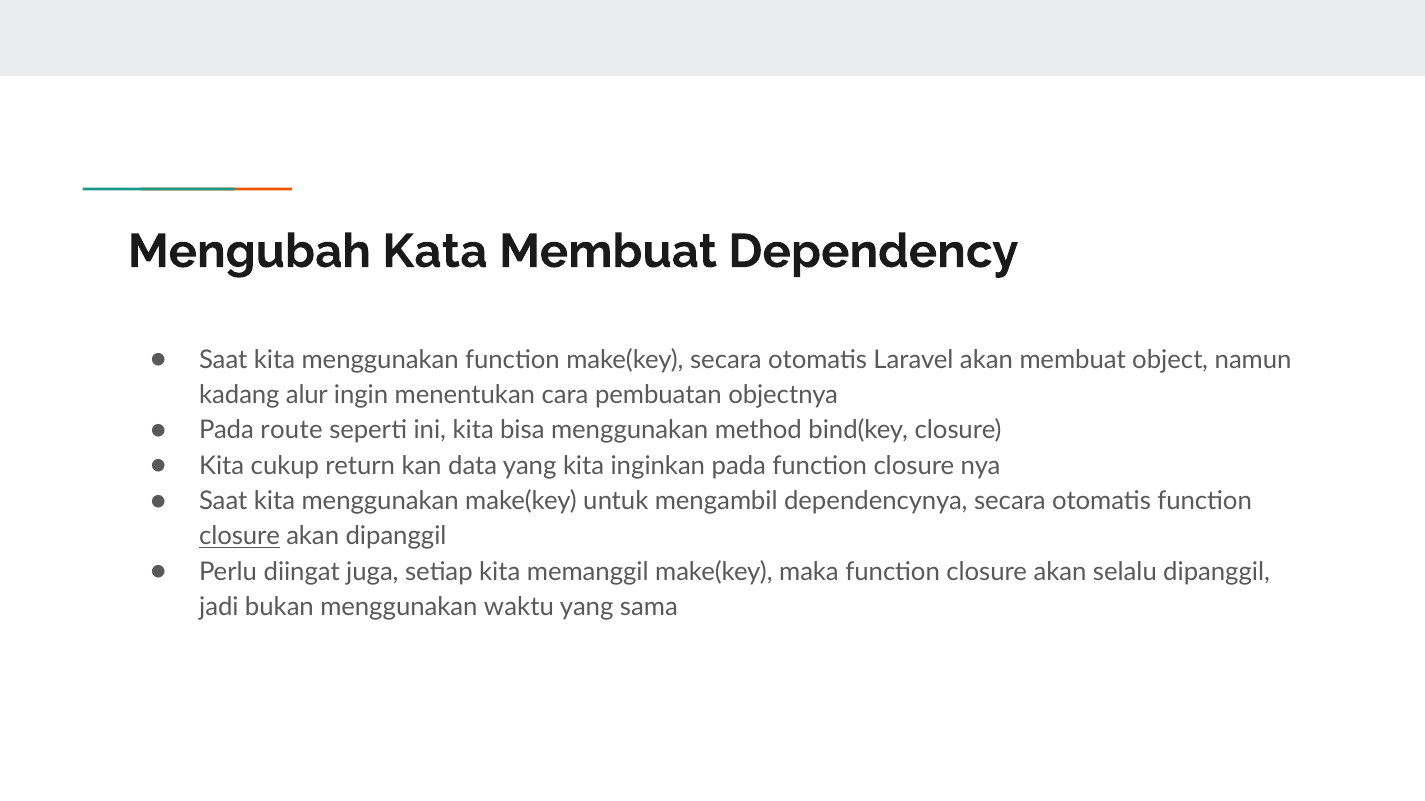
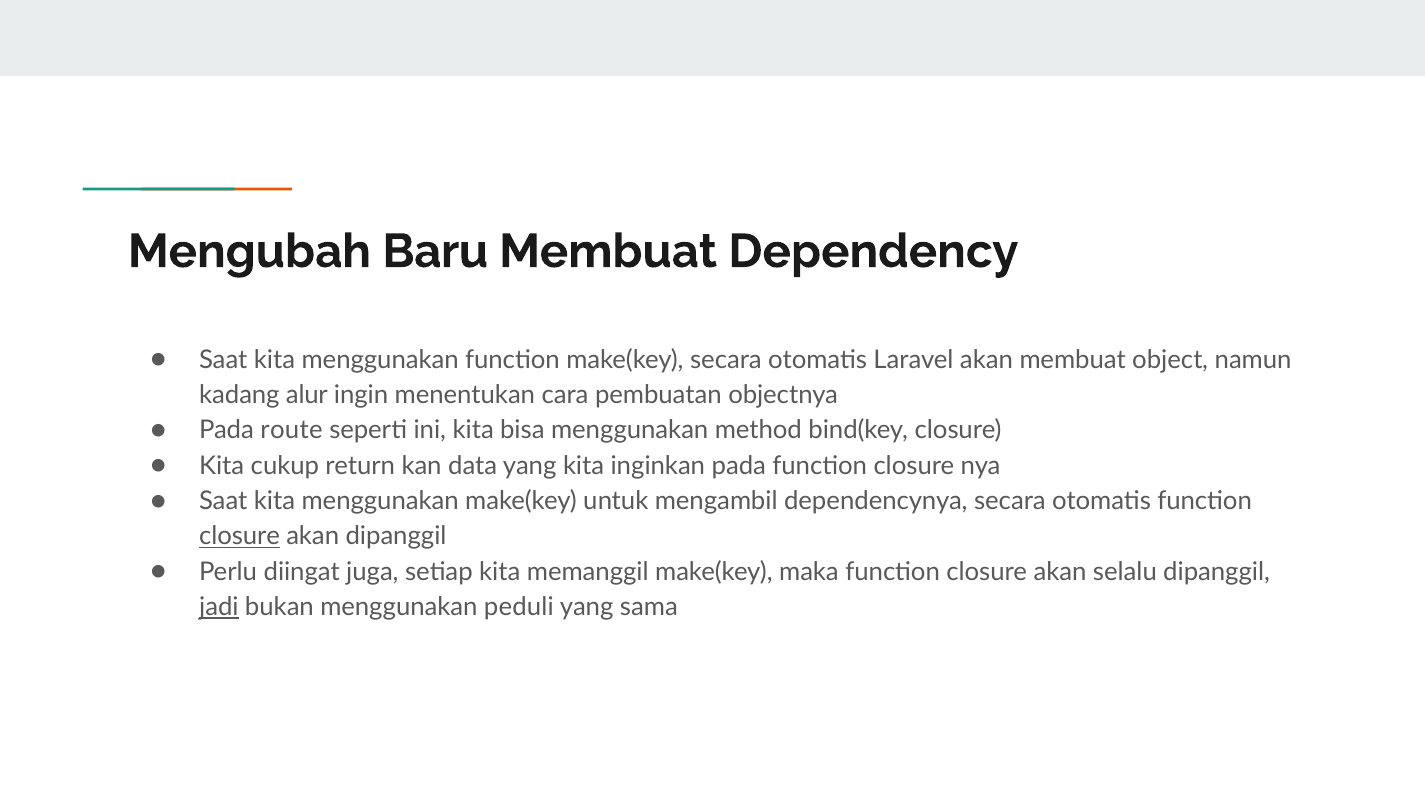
Kata: Kata -> Baru
jadi underline: none -> present
waktu: waktu -> peduli
